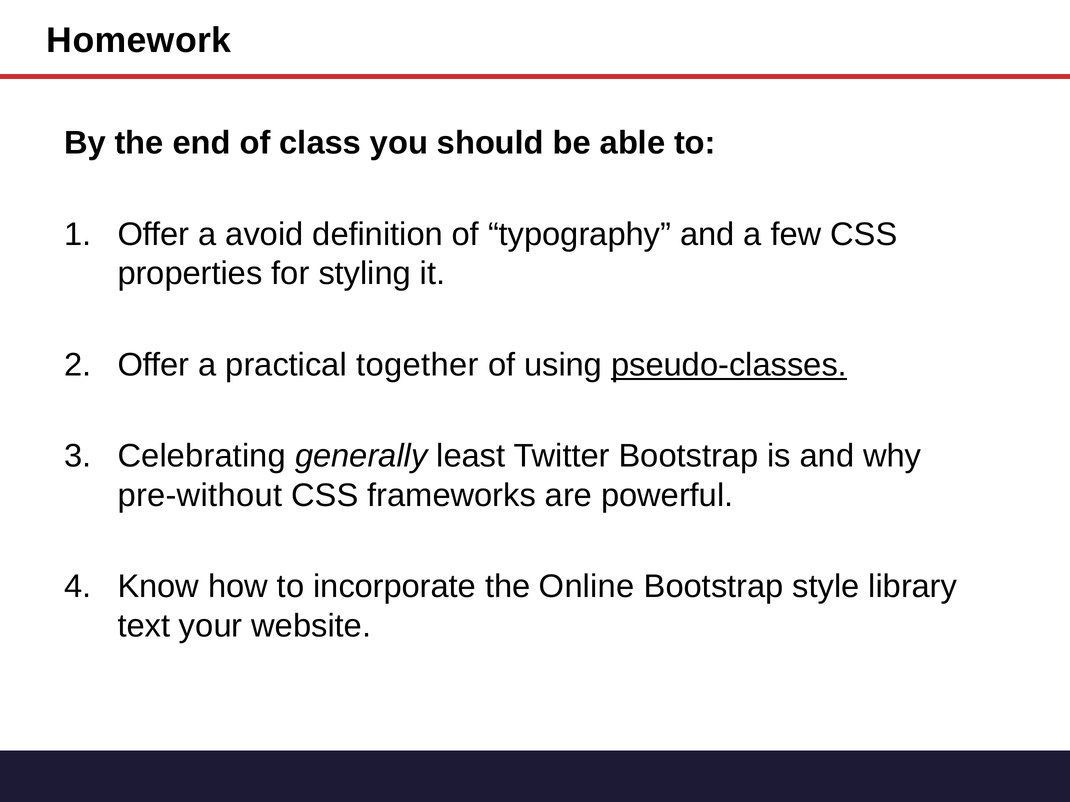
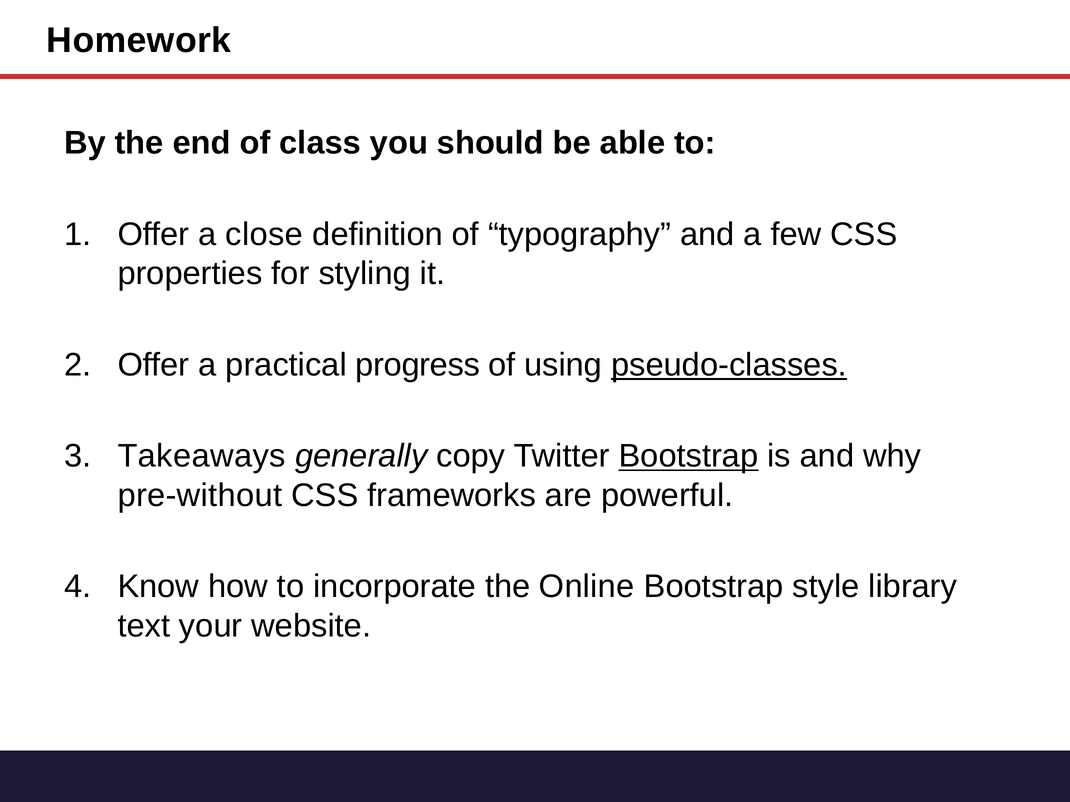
avoid: avoid -> close
together: together -> progress
Celebrating: Celebrating -> Takeaways
least: least -> copy
Bootstrap at (688, 456) underline: none -> present
